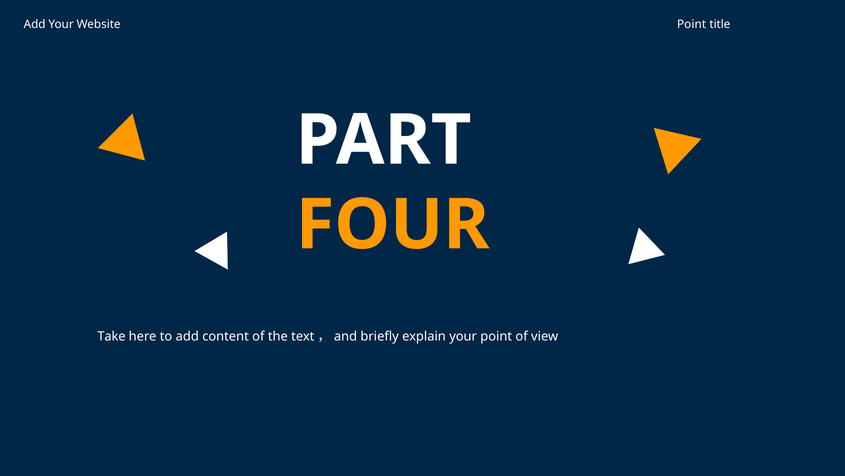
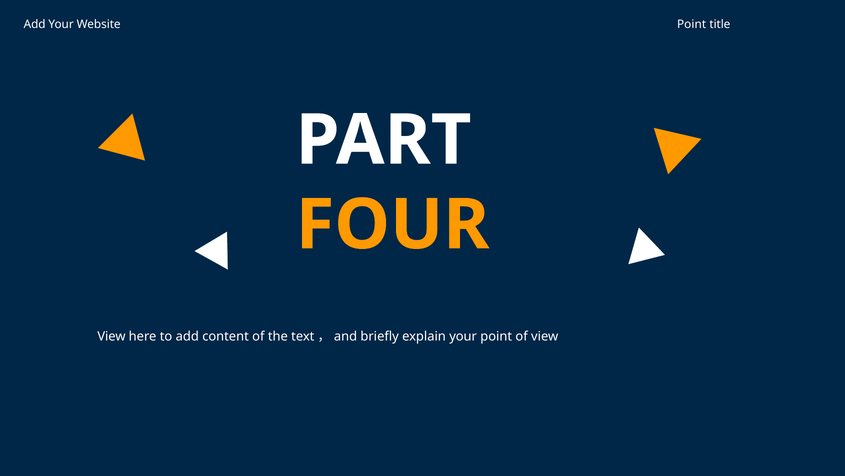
Take at (111, 336): Take -> View
